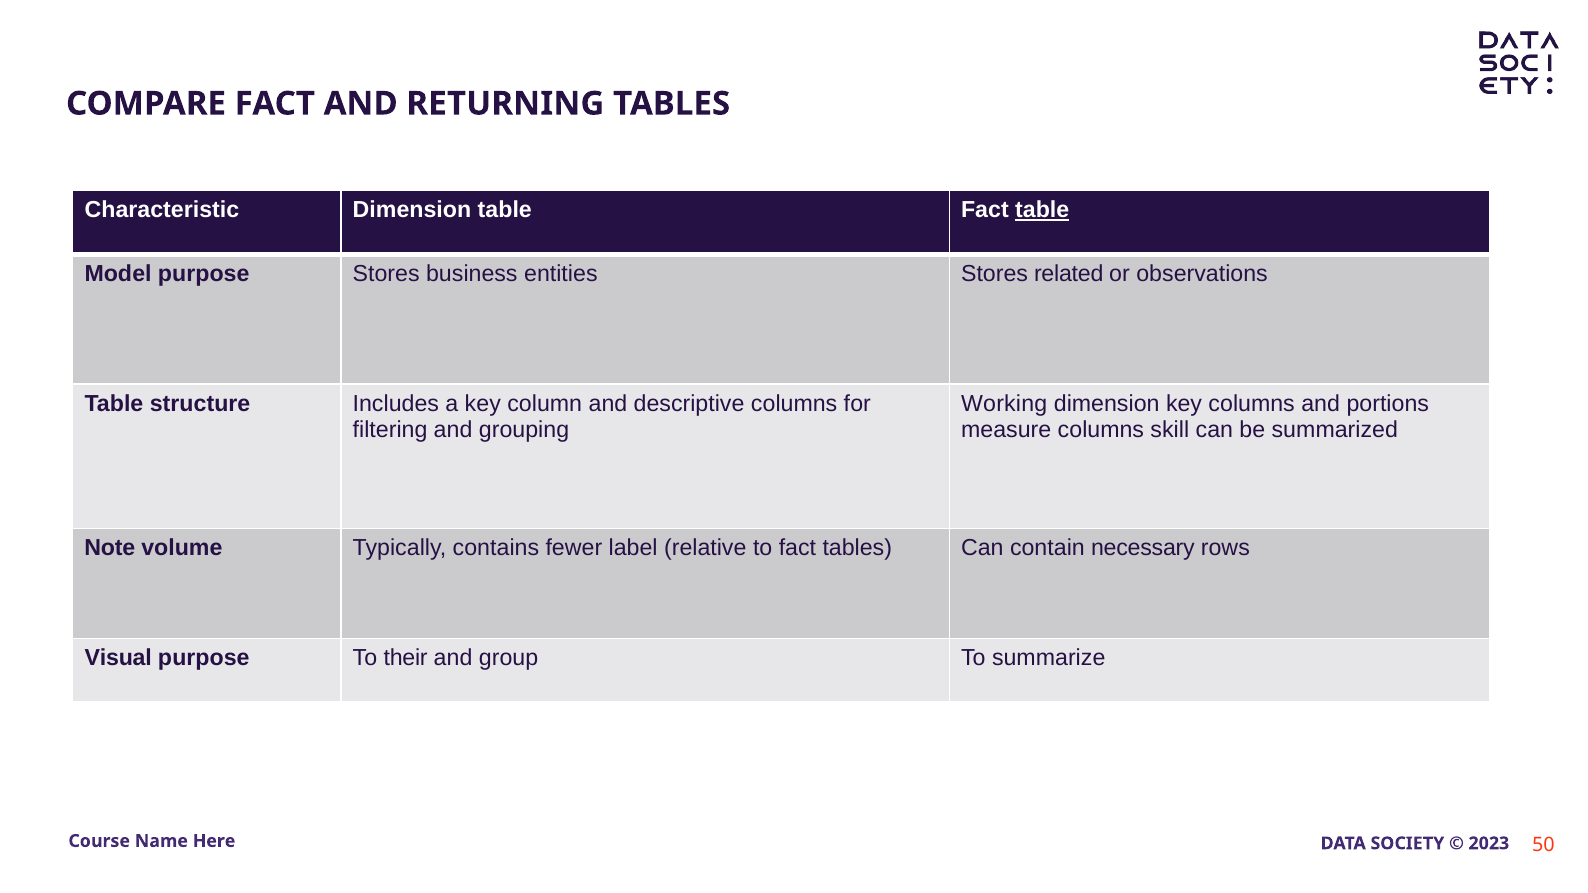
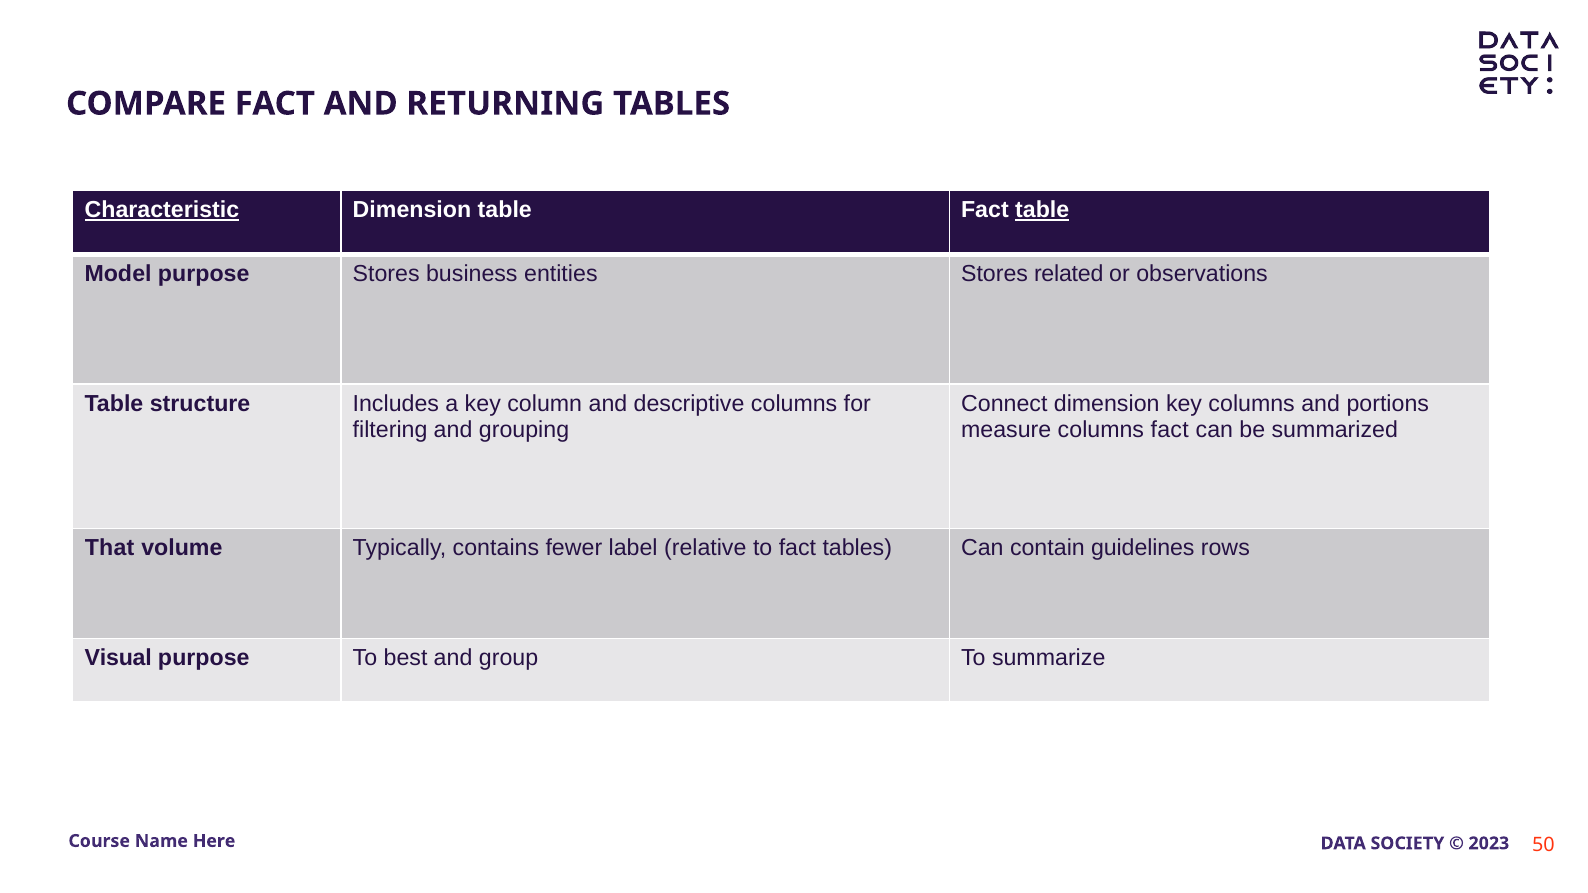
Characteristic underline: none -> present
Working: Working -> Connect
columns skill: skill -> fact
Note: Note -> That
necessary: necessary -> guidelines
their: their -> best
